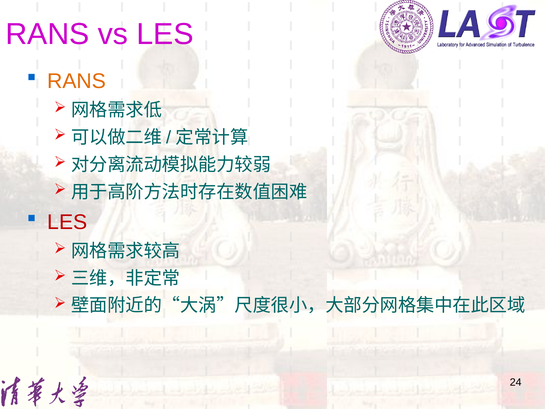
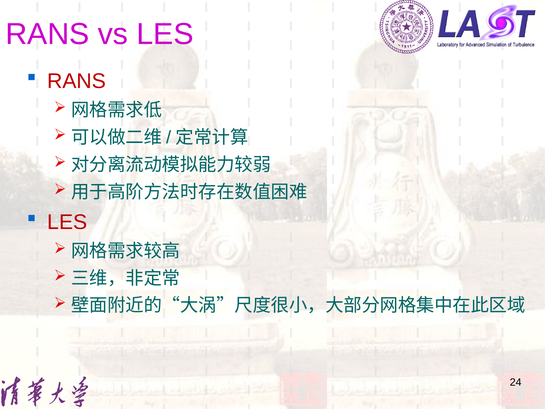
RANS at (77, 81) colour: orange -> red
